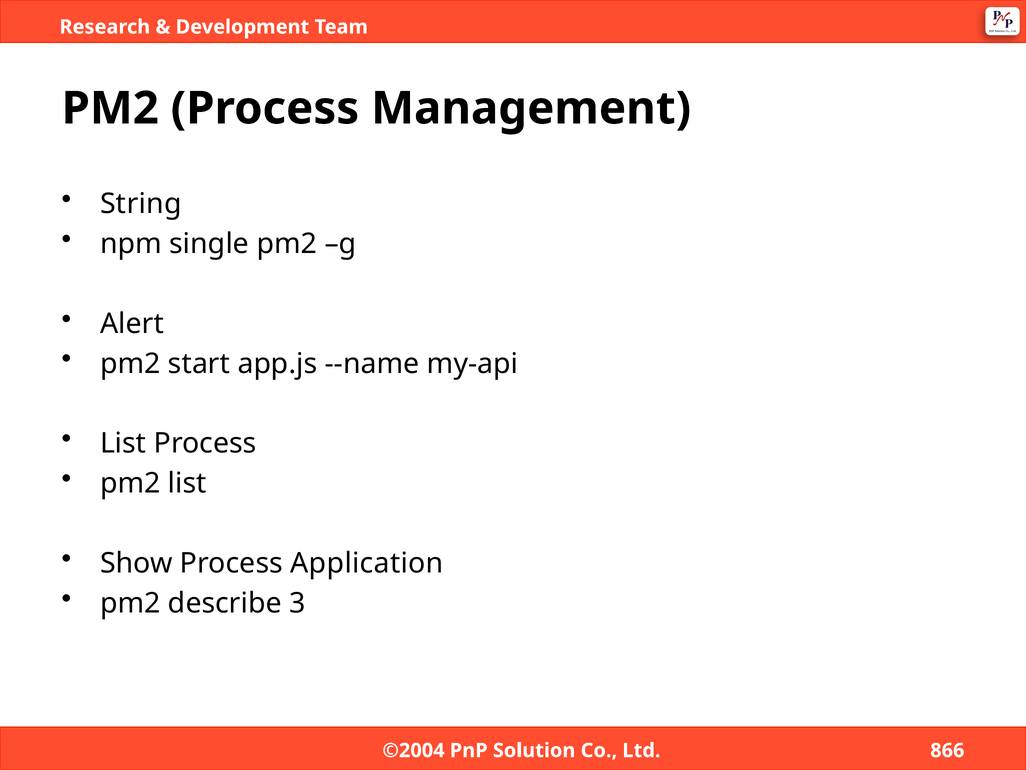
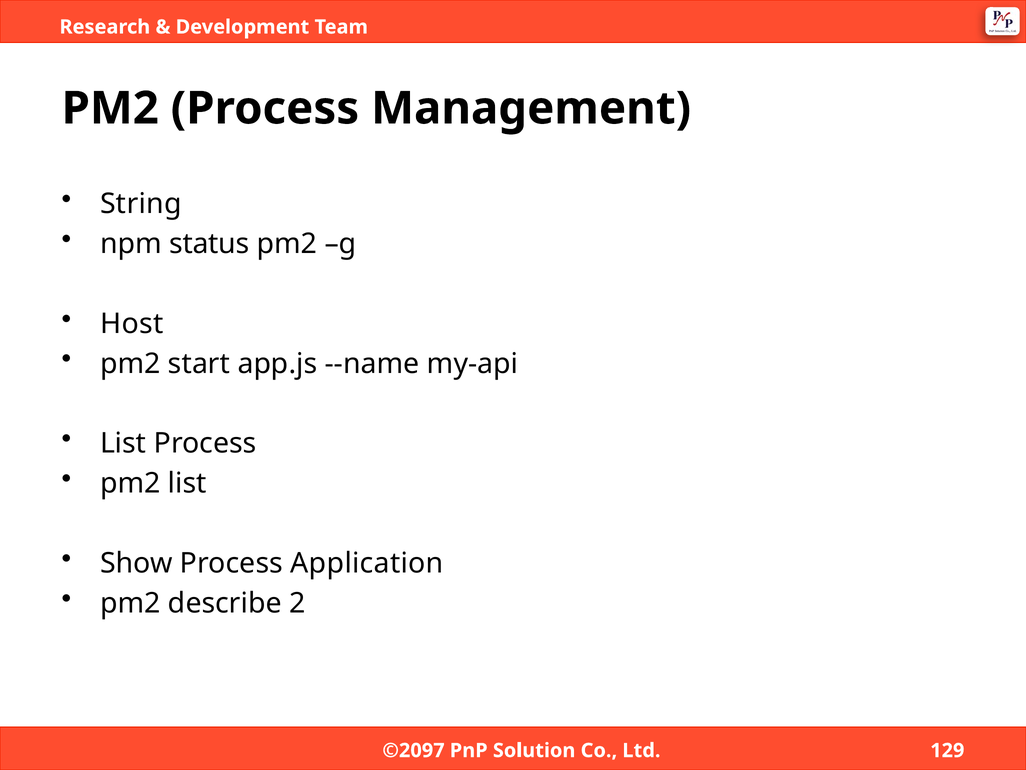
single: single -> status
Alert: Alert -> Host
3: 3 -> 2
©2004: ©2004 -> ©2097
866: 866 -> 129
